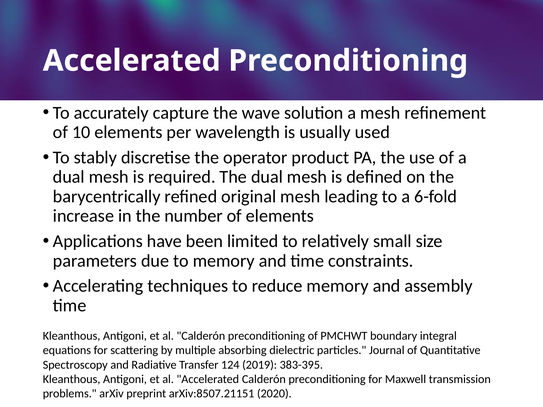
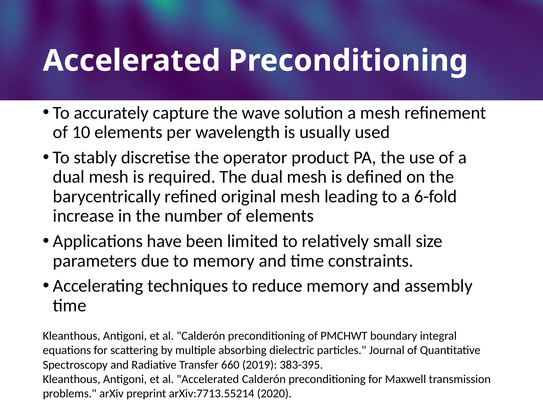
124: 124 -> 660
arXiv:8507.21151: arXiv:8507.21151 -> arXiv:7713.55214
